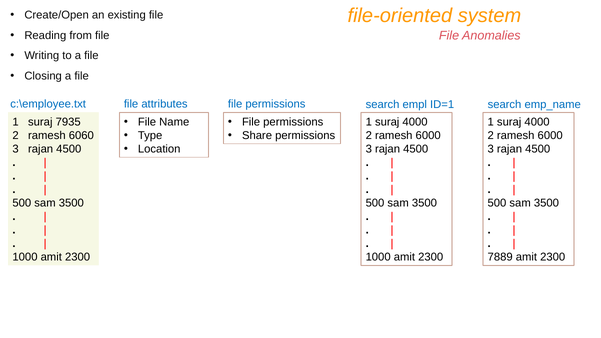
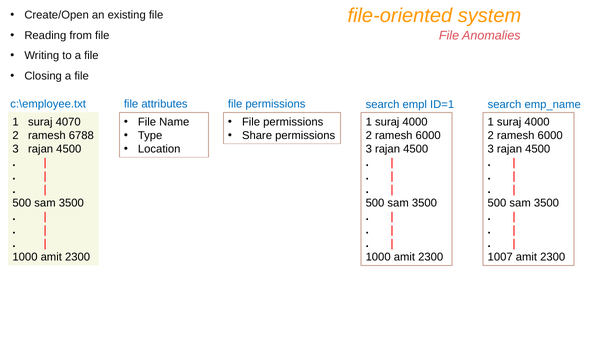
7935: 7935 -> 4070
6060: 6060 -> 6788
7889: 7889 -> 1007
